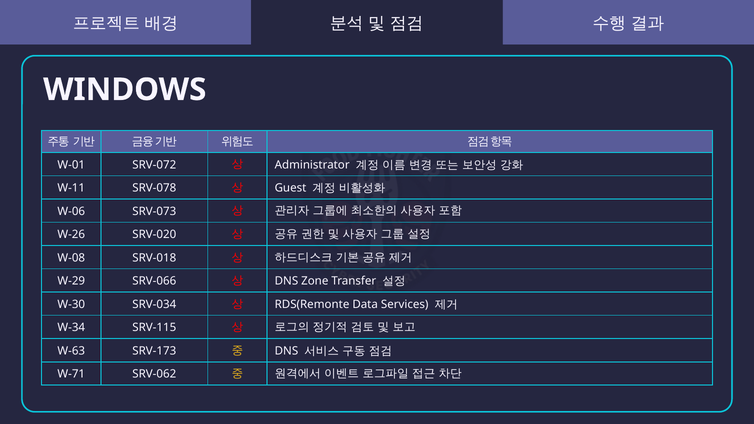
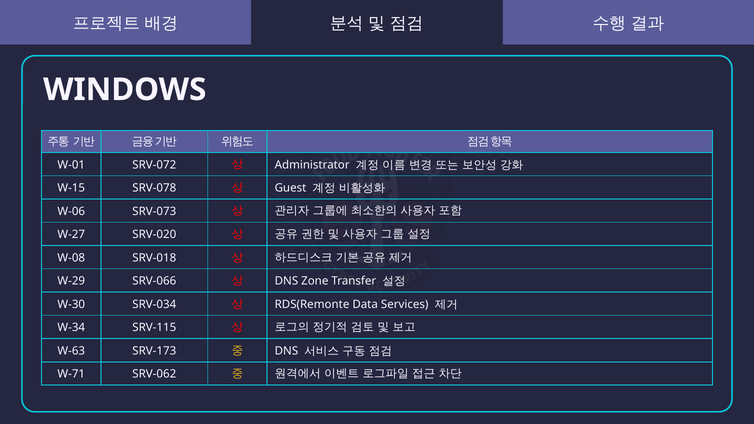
W-11: W-11 -> W-15
W-26: W-26 -> W-27
